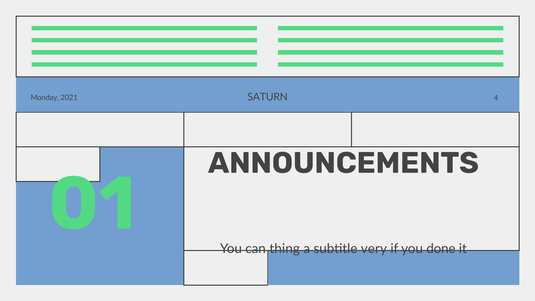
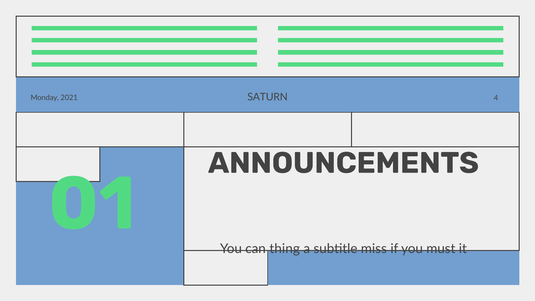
very: very -> miss
done: done -> must
